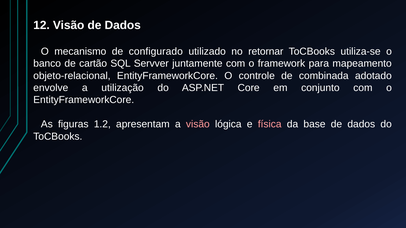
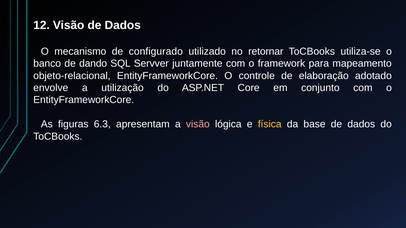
cartão: cartão -> dando
combinada: combinada -> elaboração
1.2: 1.2 -> 6.3
física colour: pink -> yellow
